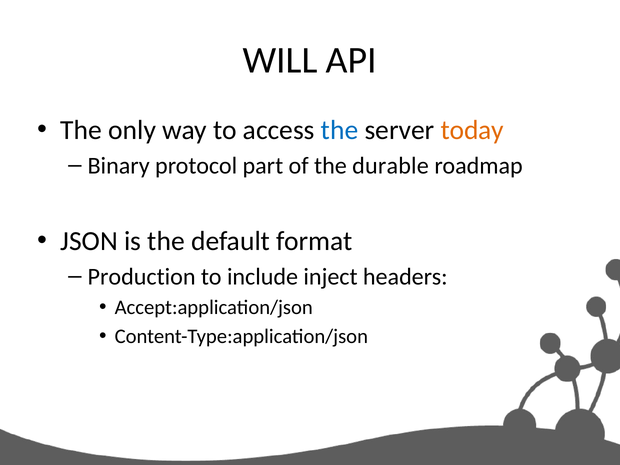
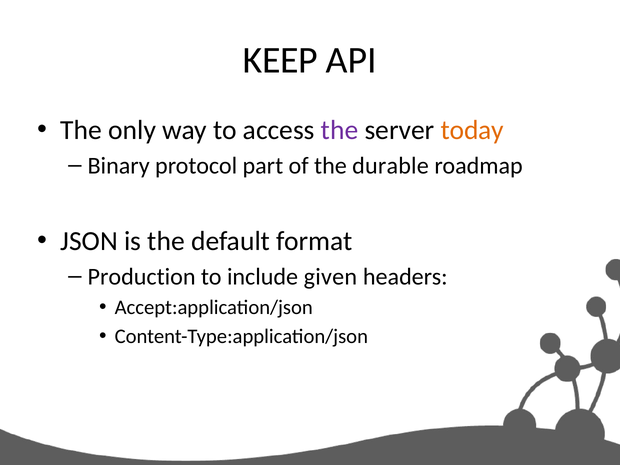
WILL: WILL -> KEEP
the at (340, 130) colour: blue -> purple
inject: inject -> given
